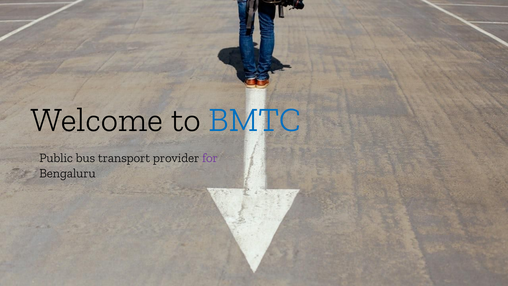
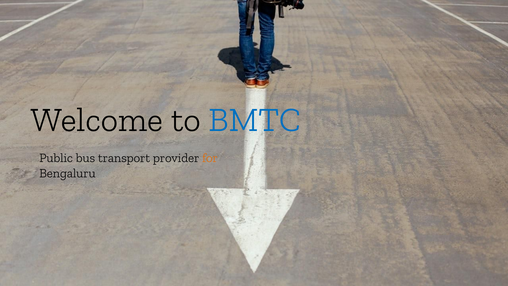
for colour: purple -> orange
